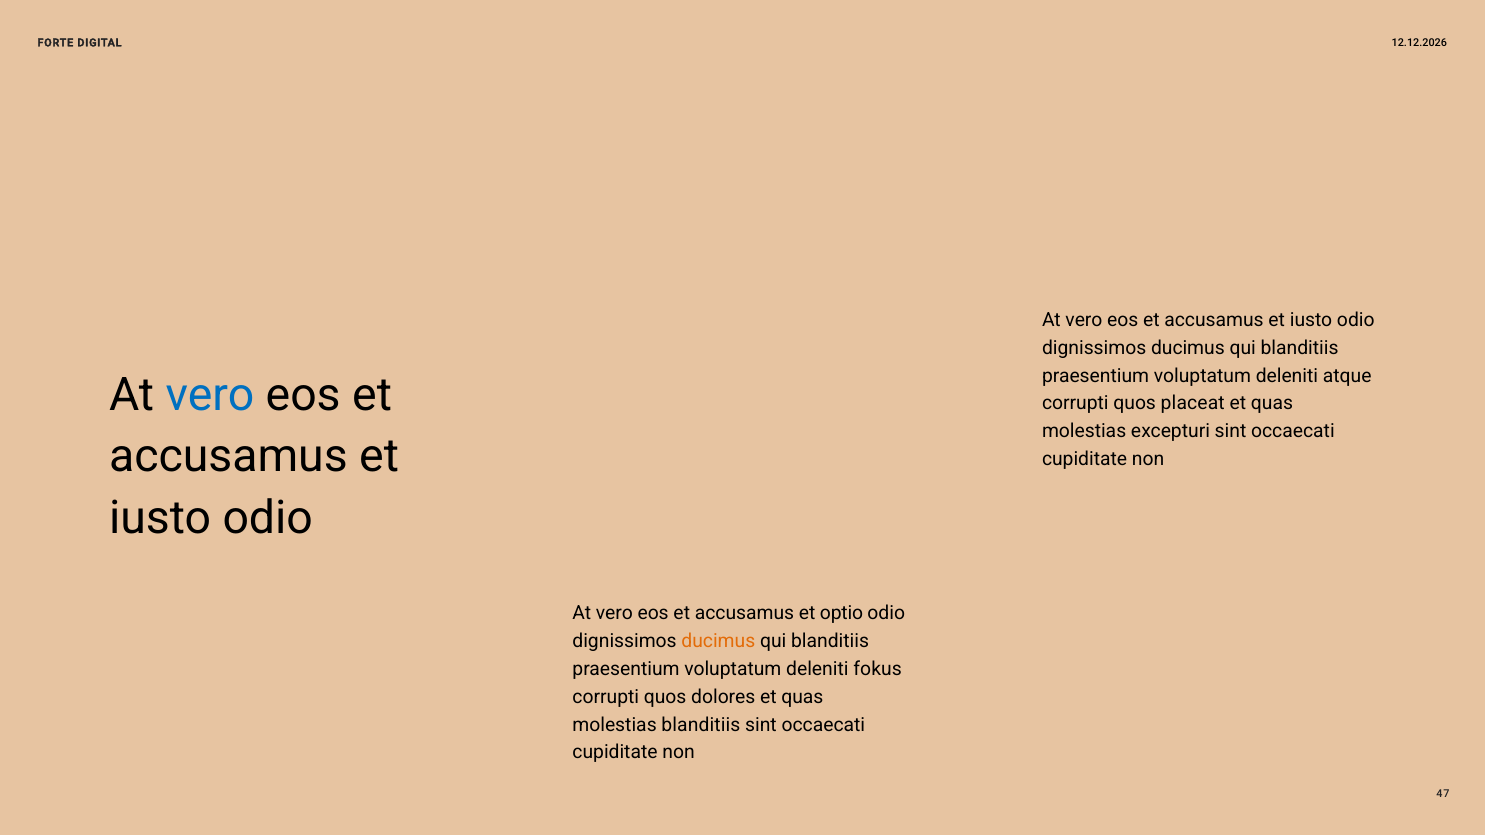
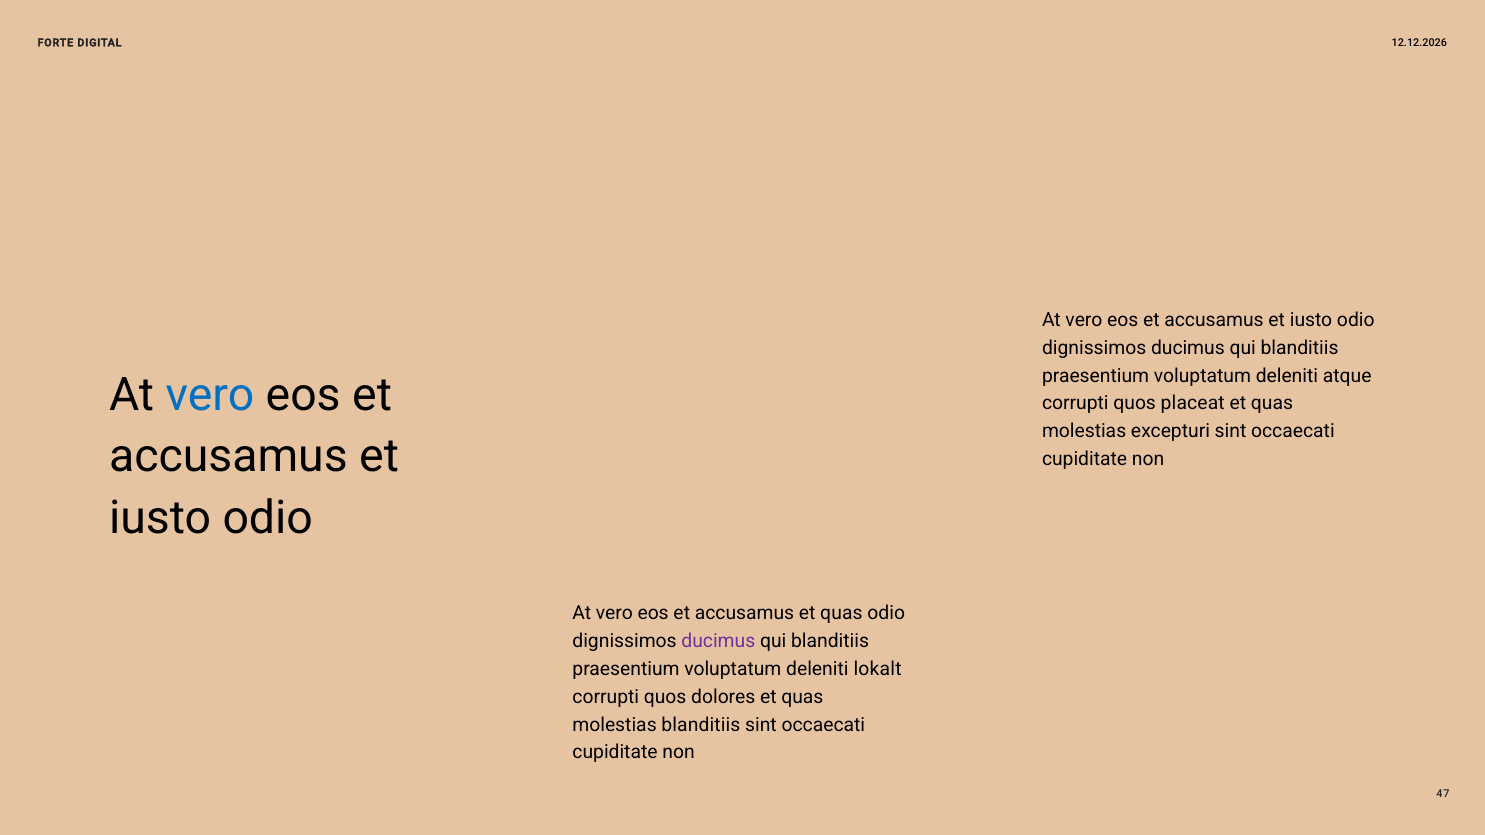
accusamus et optio: optio -> quas
ducimus at (718, 642) colour: orange -> purple
fokus: fokus -> lokalt
